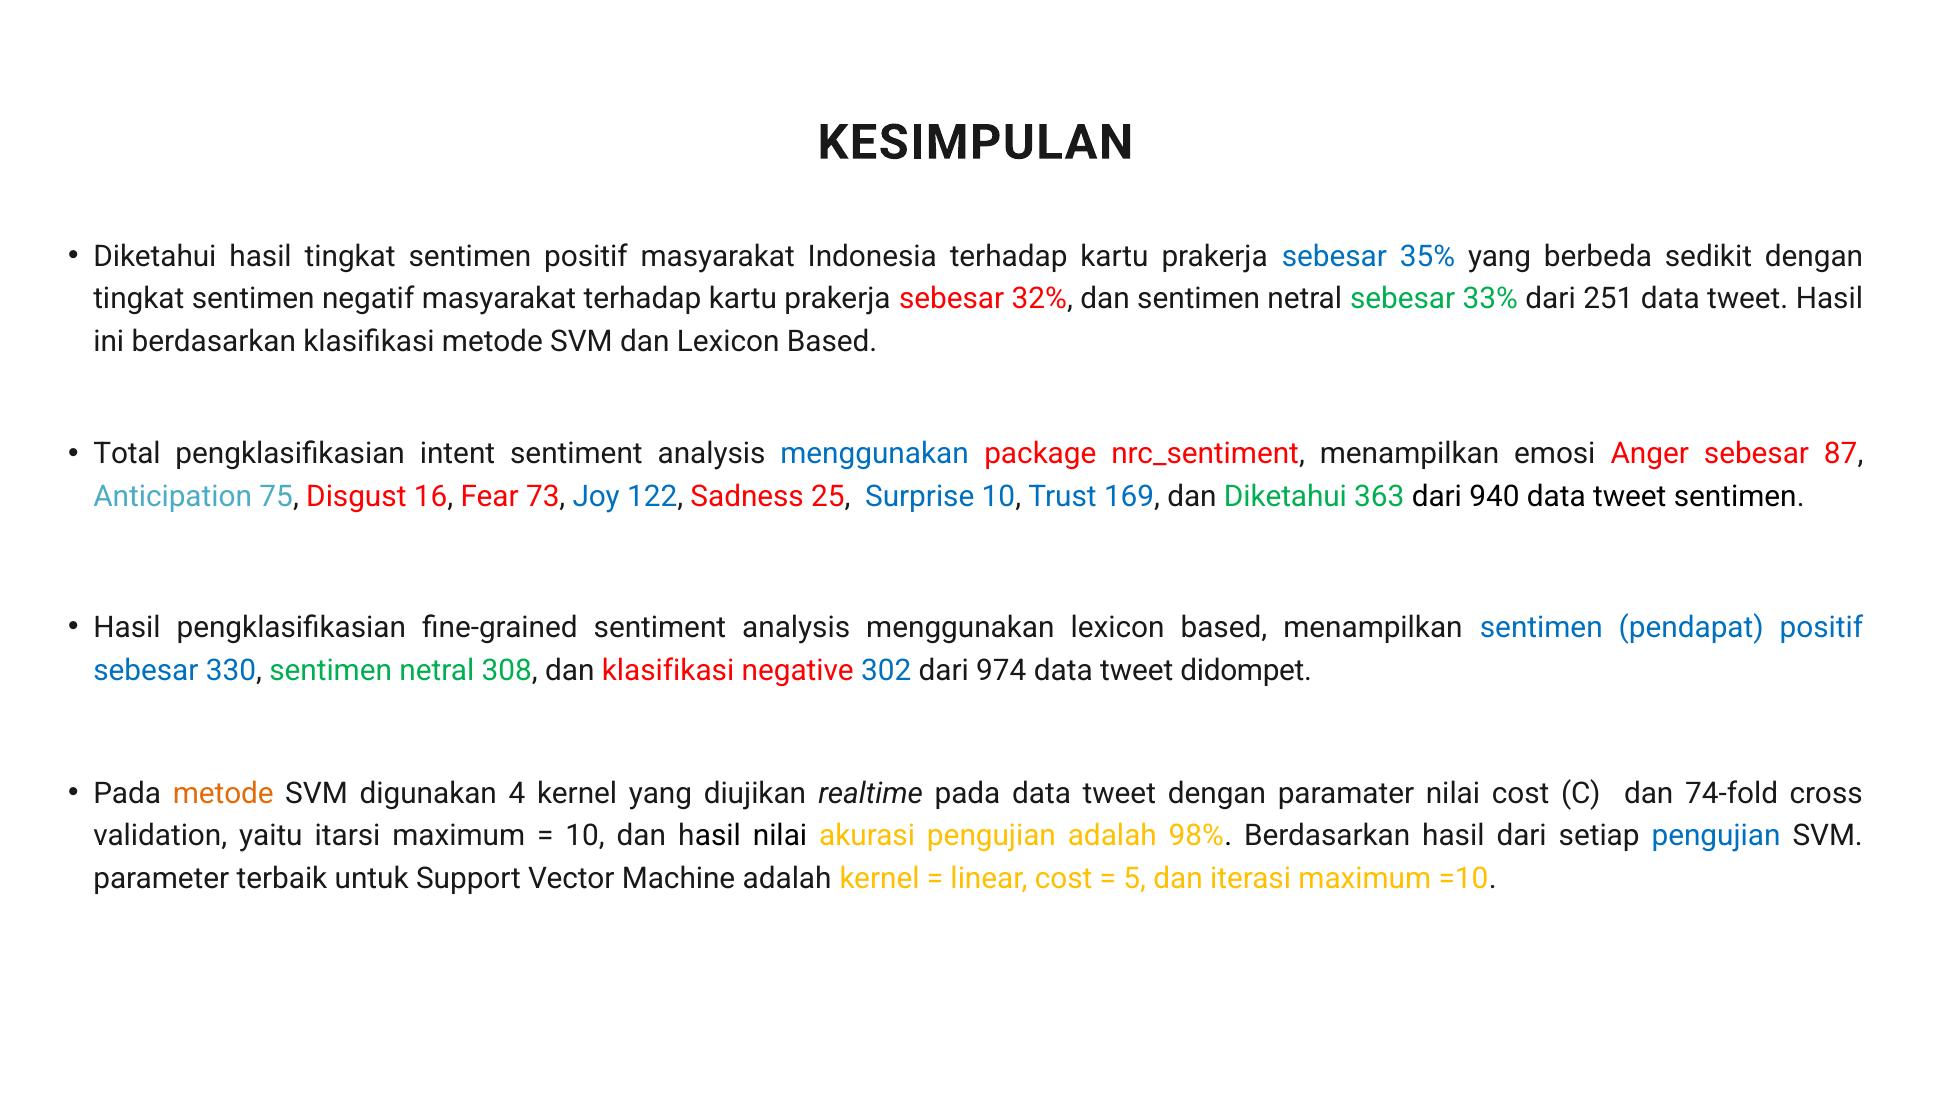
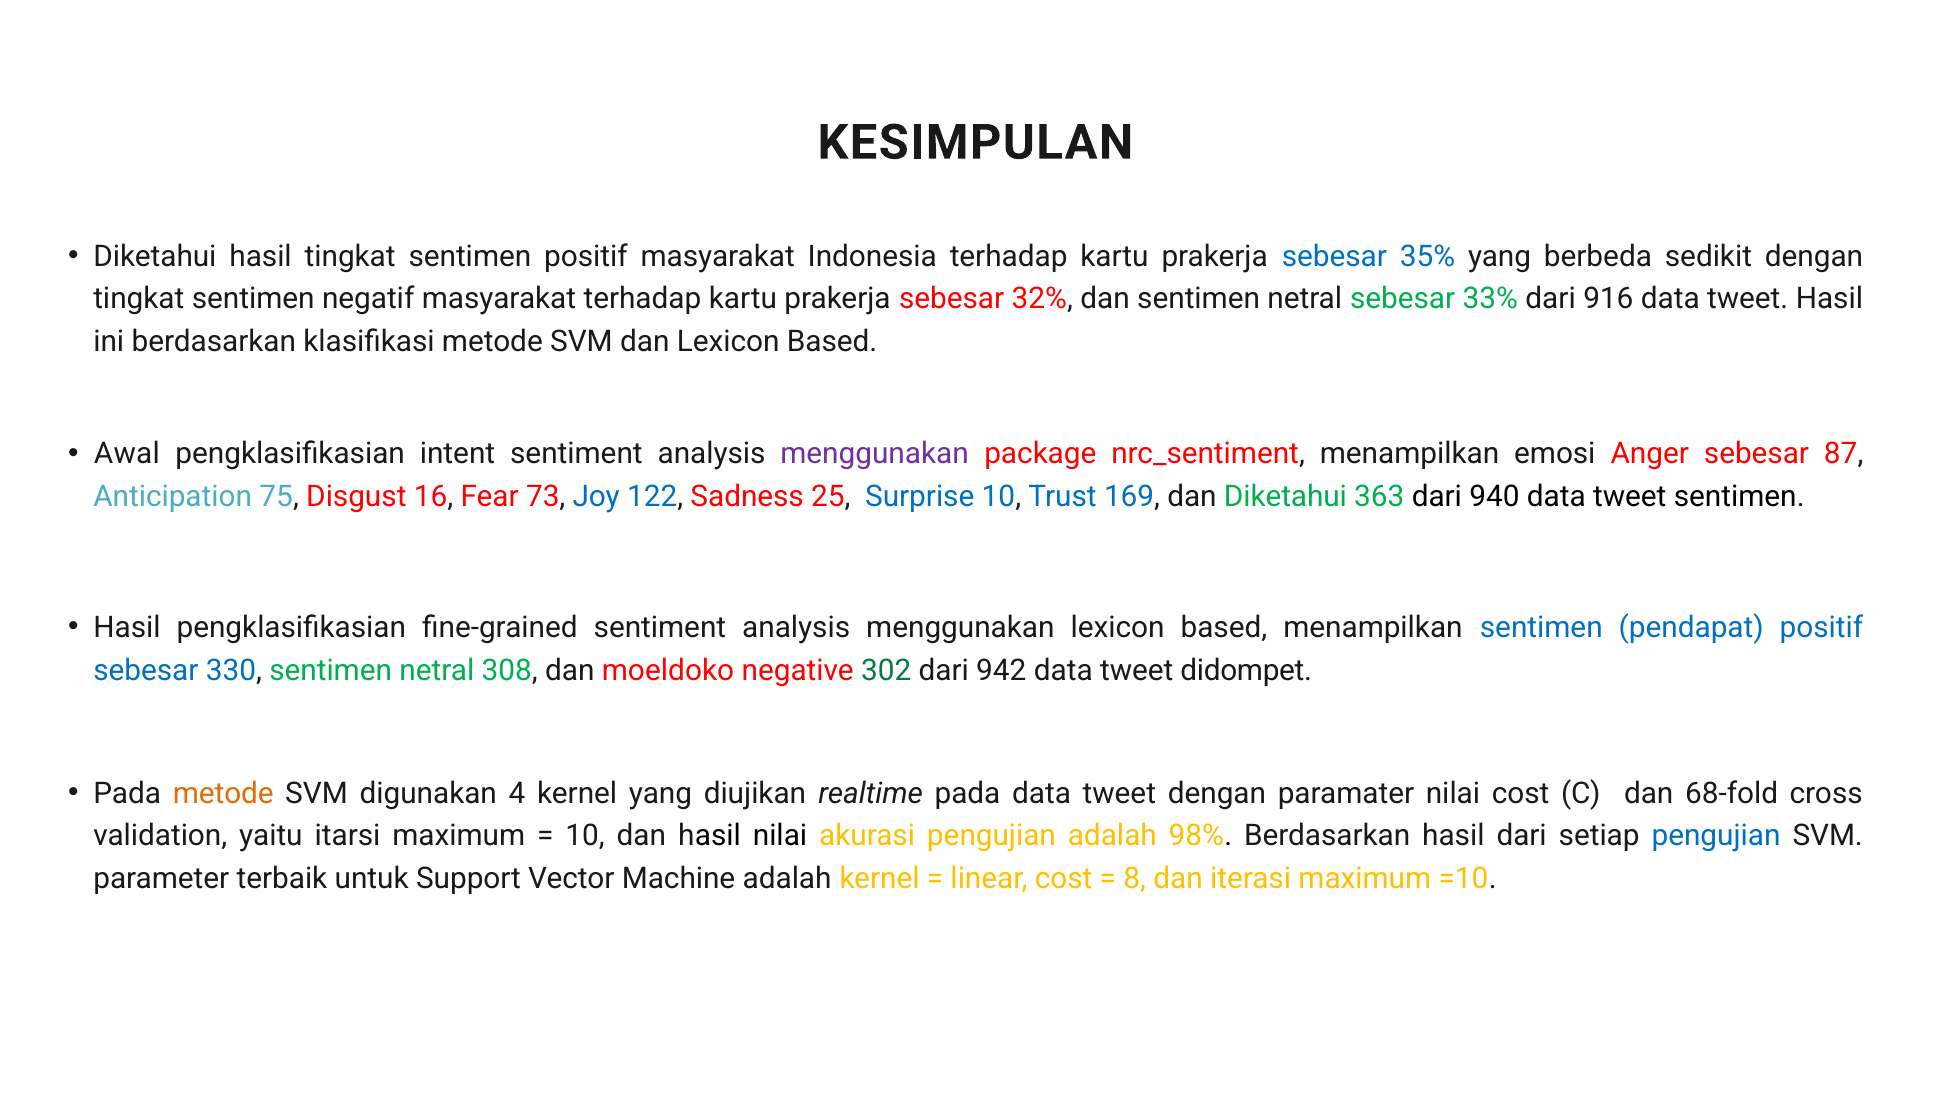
251: 251 -> 916
Total: Total -> Awal
menggunakan at (875, 454) colour: blue -> purple
dan klasifikasi: klasifikasi -> moeldoko
302 colour: blue -> green
974: 974 -> 942
74-fold: 74-fold -> 68-fold
5: 5 -> 8
